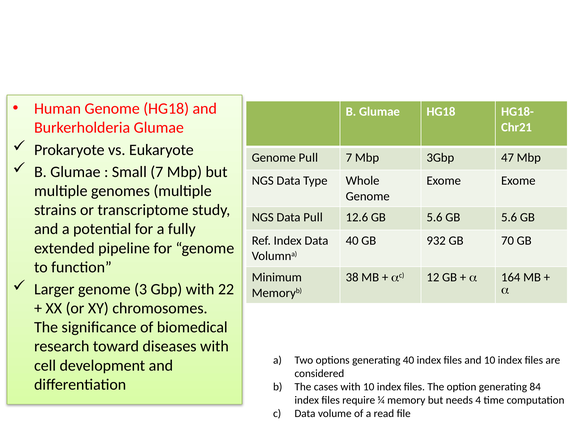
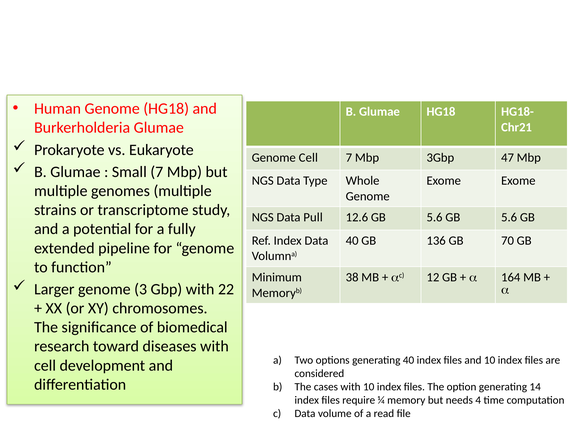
Genome Pull: Pull -> Cell
932: 932 -> 136
84: 84 -> 14
